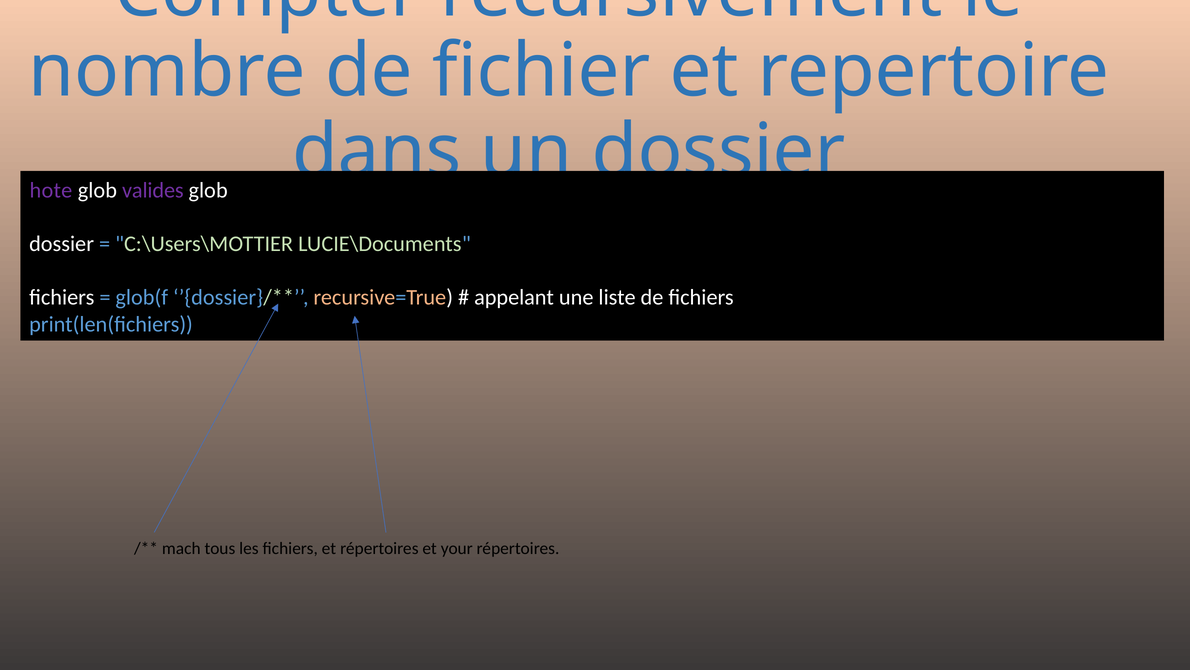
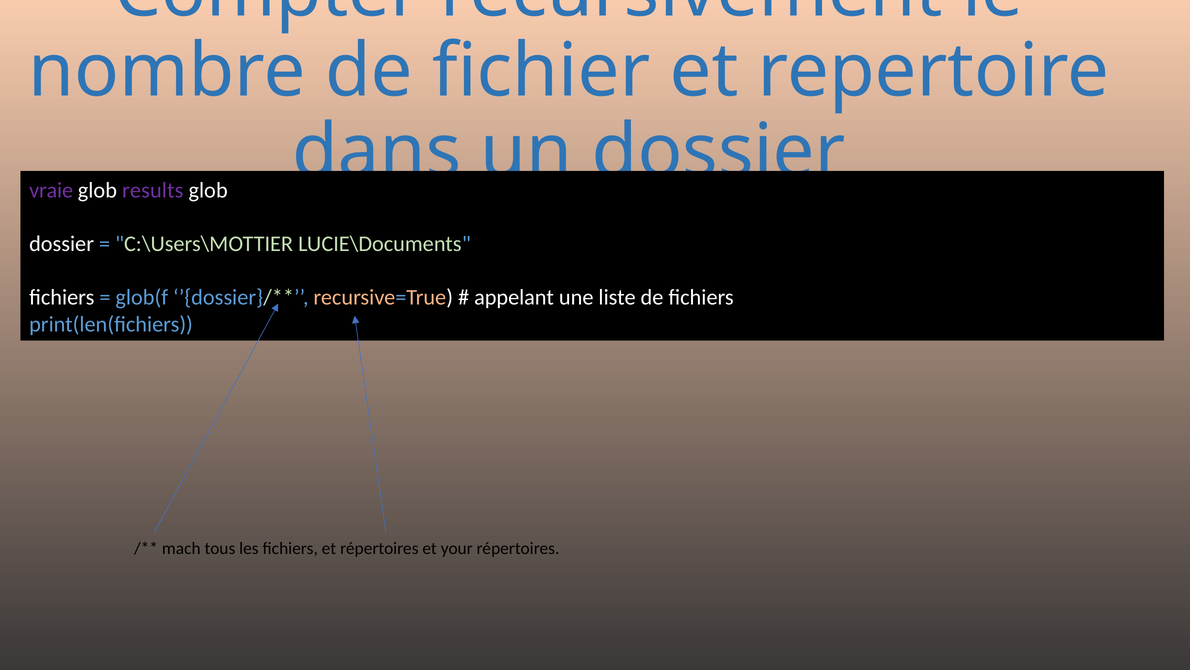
hote: hote -> vraie
valides: valides -> results
